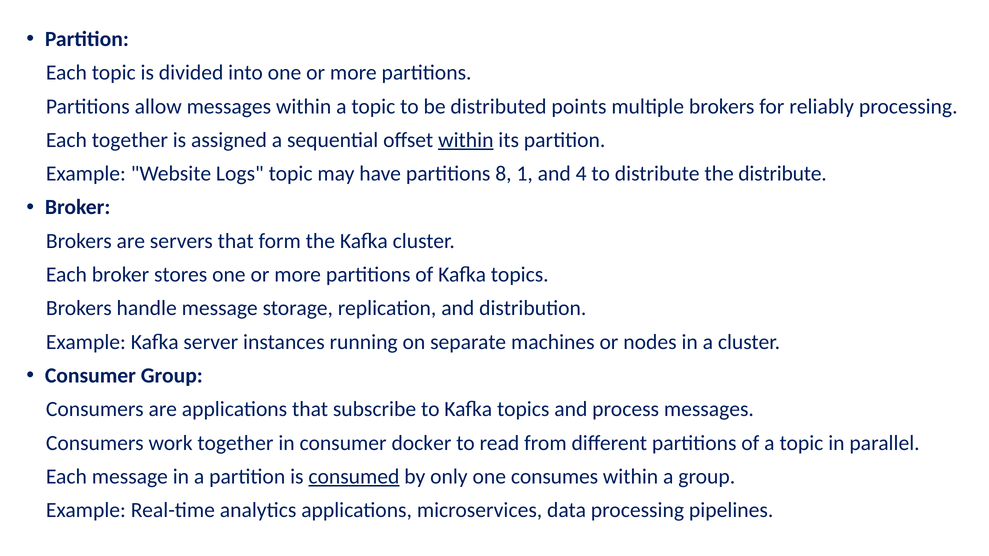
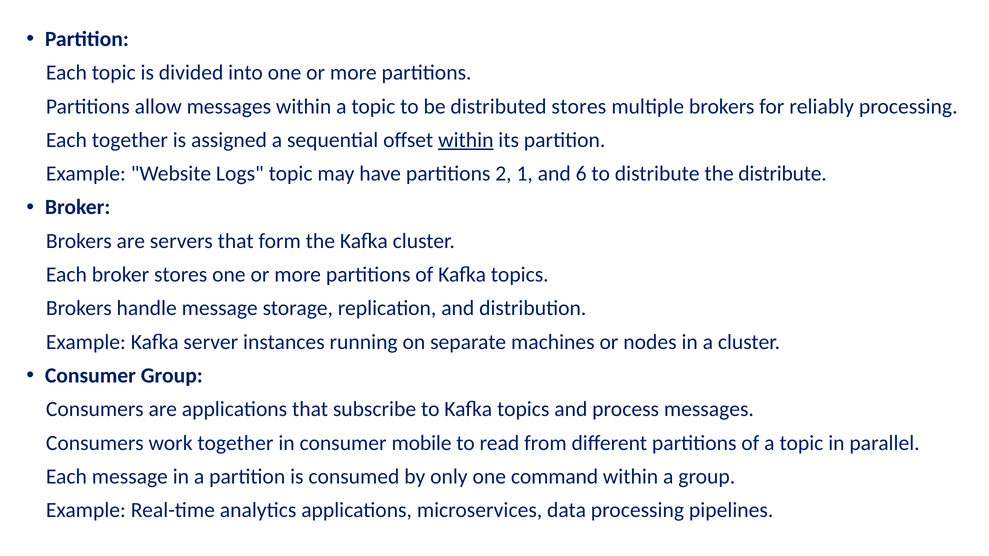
distributed points: points -> stores
8: 8 -> 2
4: 4 -> 6
docker: docker -> mobile
consumed underline: present -> none
consumes: consumes -> command
